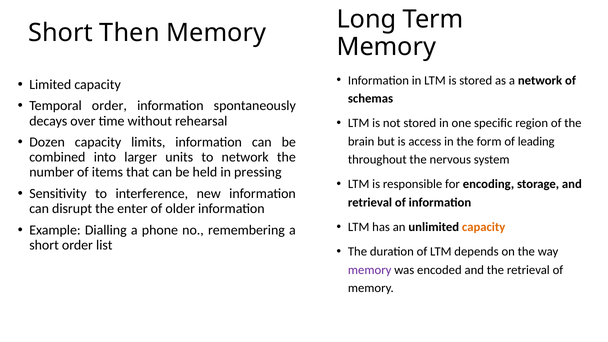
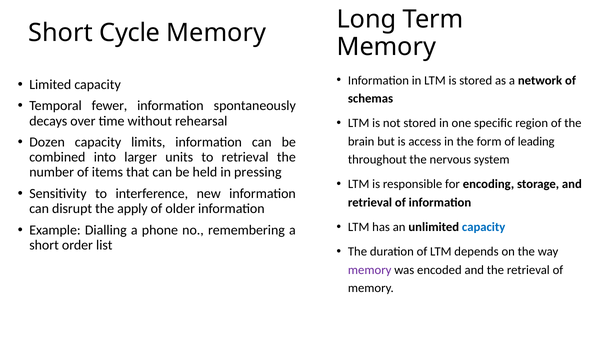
Then: Then -> Cycle
Temporal order: order -> fewer
to network: network -> retrieval
enter: enter -> apply
capacity at (484, 227) colour: orange -> blue
